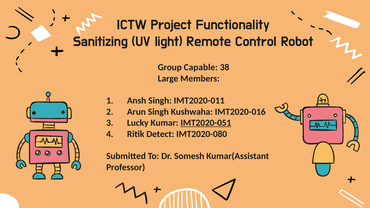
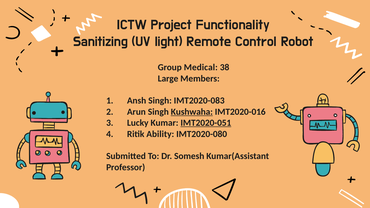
Capable: Capable -> Medical
IMT2020-011: IMT2020-011 -> IMT2020-083
Kushwaha underline: none -> present
Detect: Detect -> Ability
